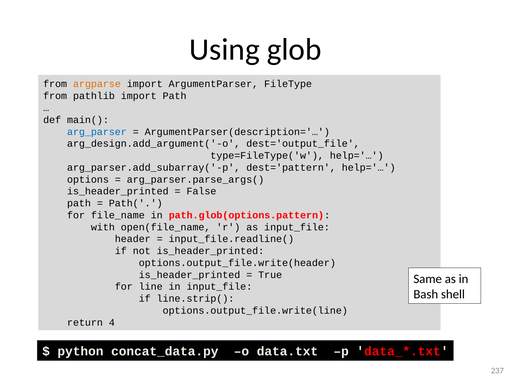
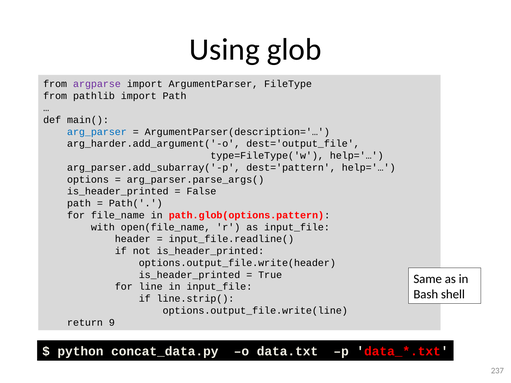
argparse colour: orange -> purple
arg_design.add_argument('-o: arg_design.add_argument('-o -> arg_harder.add_argument('-o
4: 4 -> 9
